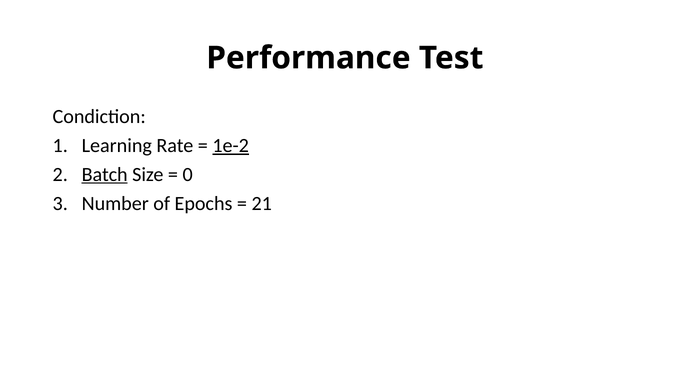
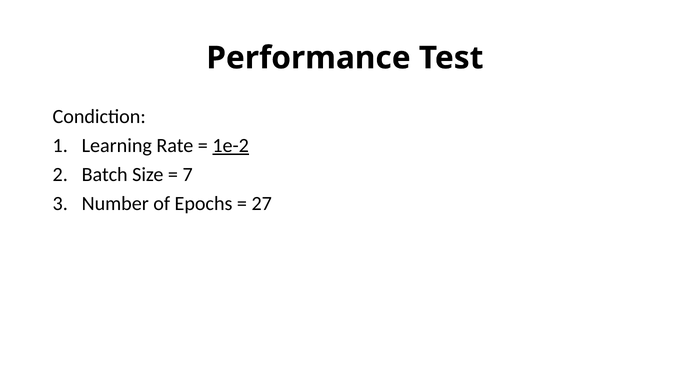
Batch underline: present -> none
0: 0 -> 7
21: 21 -> 27
